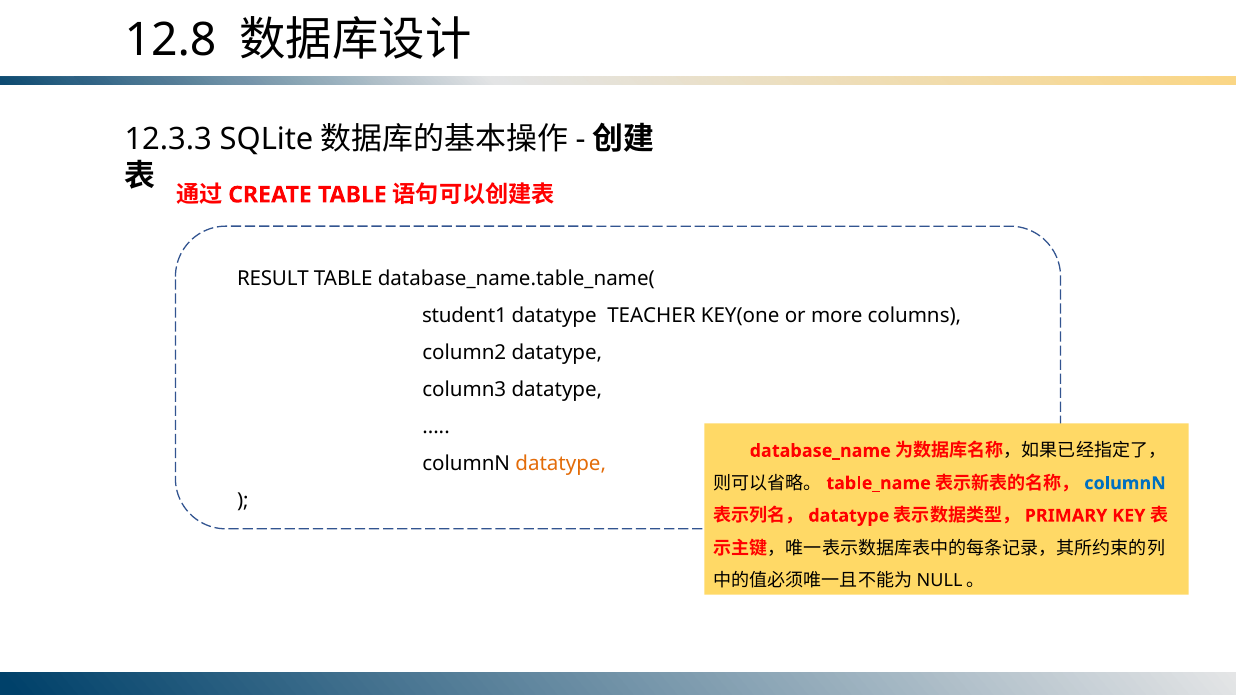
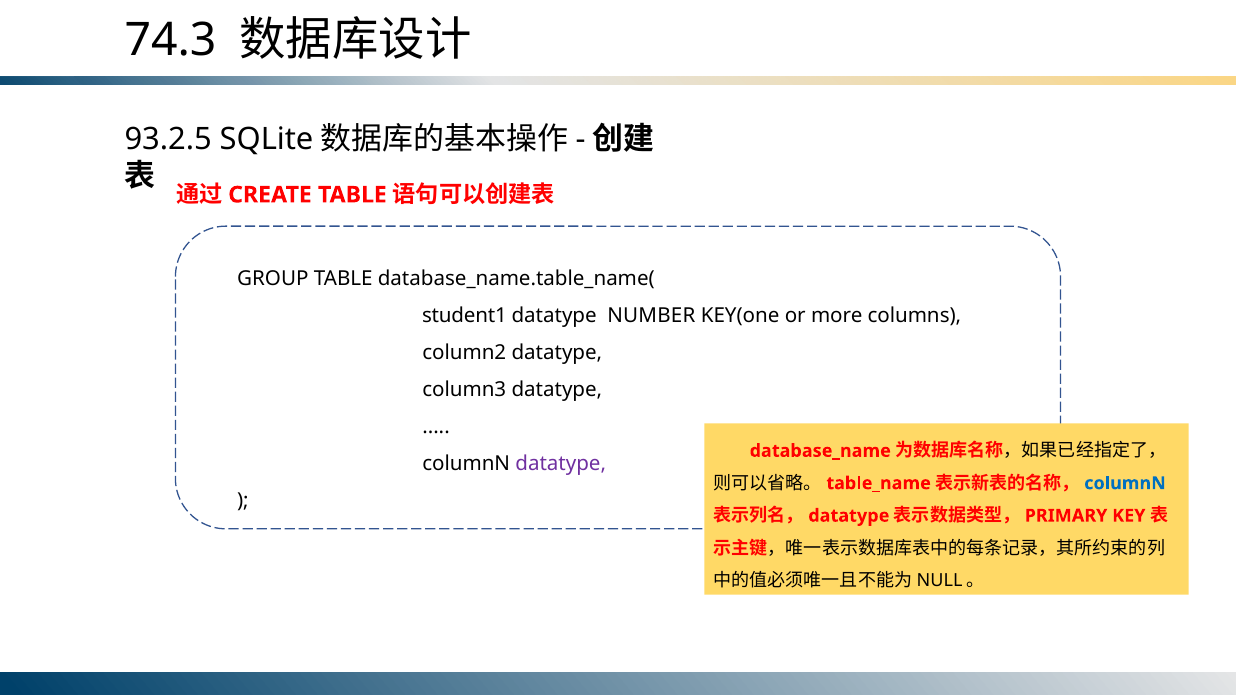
12.8: 12.8 -> 74.3
12.3.3: 12.3.3 -> 93.2.5
RESULT: RESULT -> GROUP
TEACHER: TEACHER -> NUMBER
datatype at (561, 464) colour: orange -> purple
